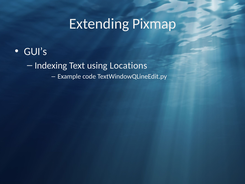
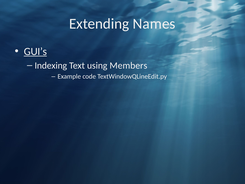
Pixmap: Pixmap -> Names
GUI’s underline: none -> present
Locations: Locations -> Members
